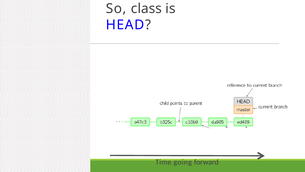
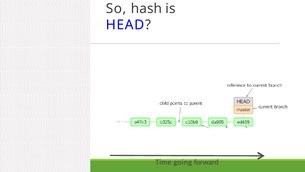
class: class -> hash
